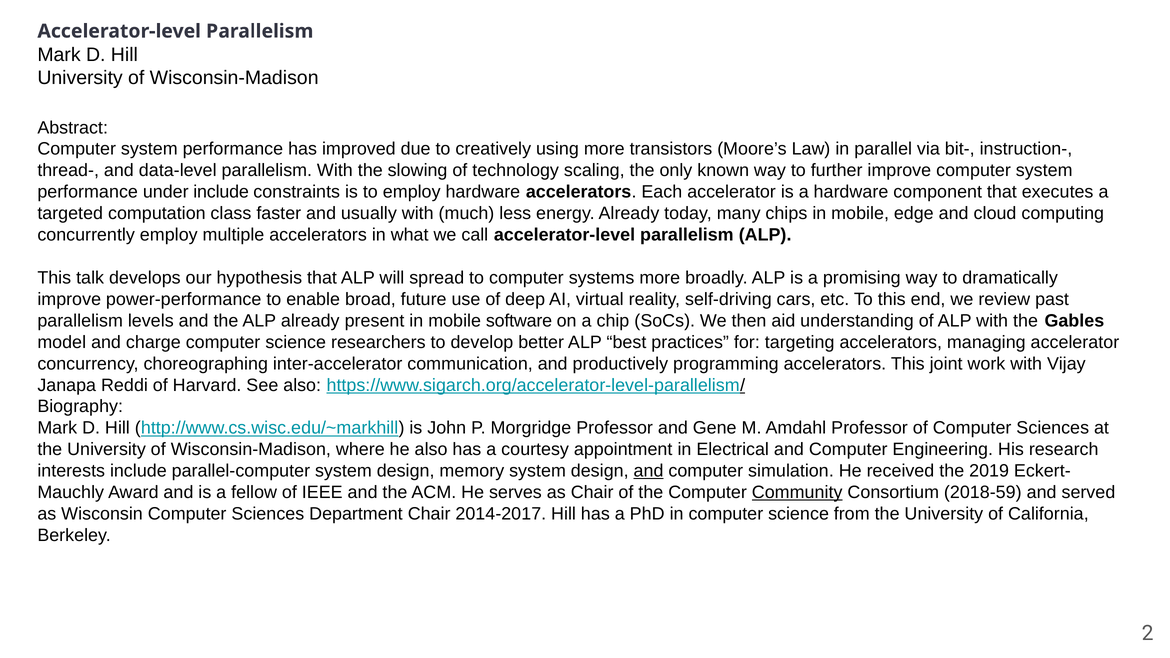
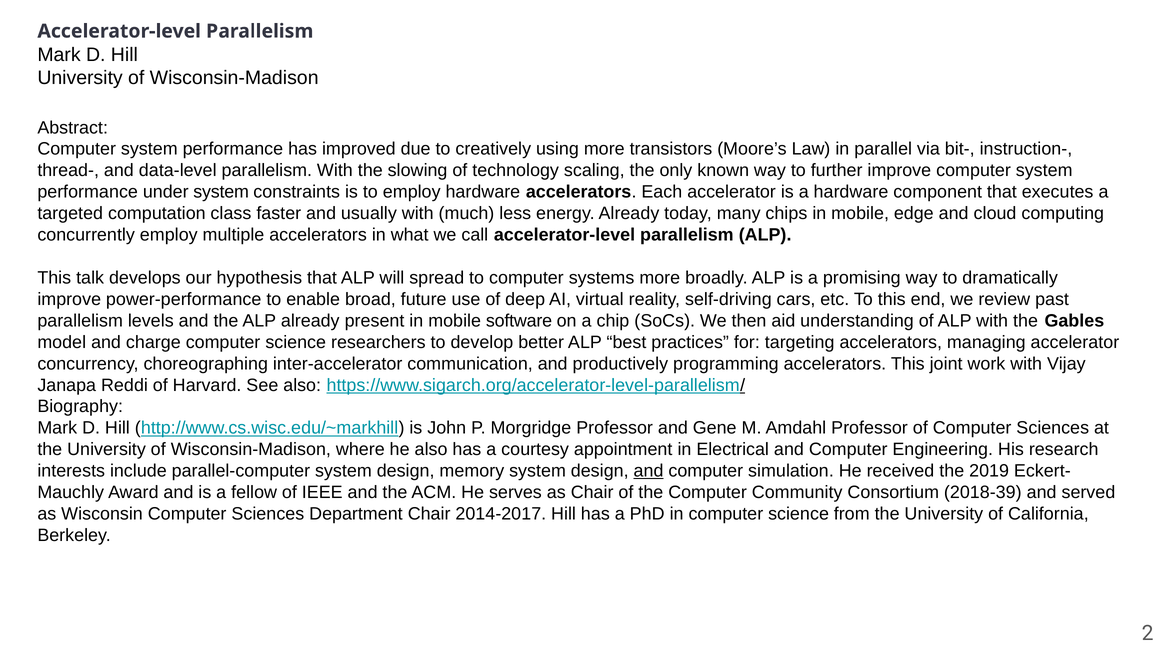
under include: include -> system
Community underline: present -> none
2018-59: 2018-59 -> 2018-39
